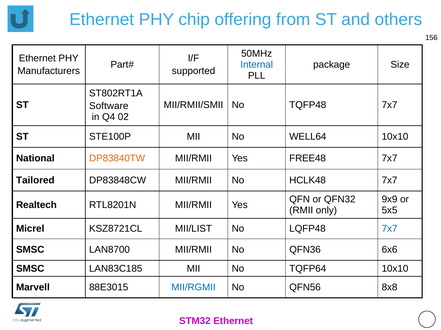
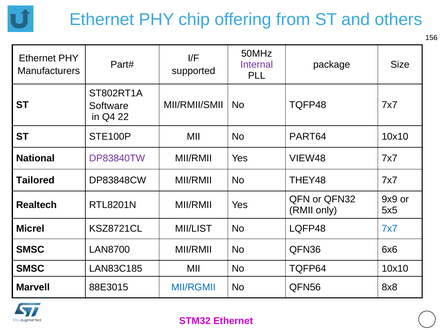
Internal colour: blue -> purple
02: 02 -> 22
WELL64: WELL64 -> PART64
DP83840TW colour: orange -> purple
FREE48: FREE48 -> VIEW48
HCLK48: HCLK48 -> THEY48
